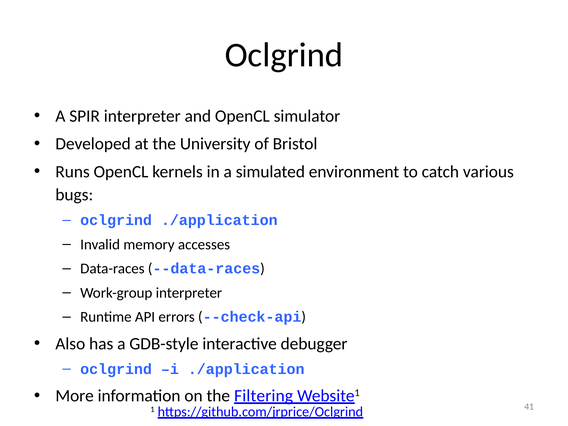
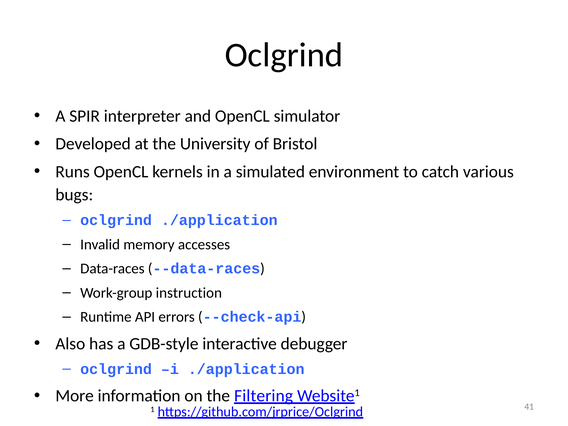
Work-group interpreter: interpreter -> instruction
